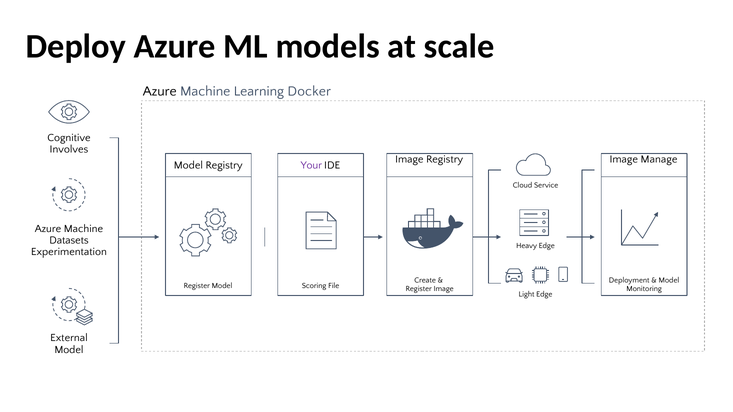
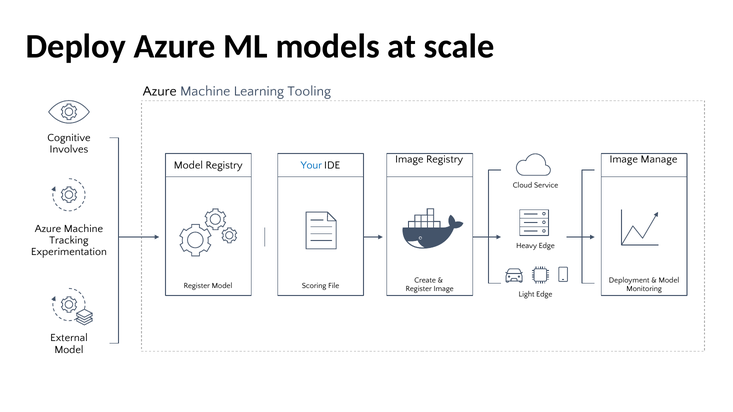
Docker: Docker -> Tooling
Your colour: purple -> blue
Datasets: Datasets -> Tracking
